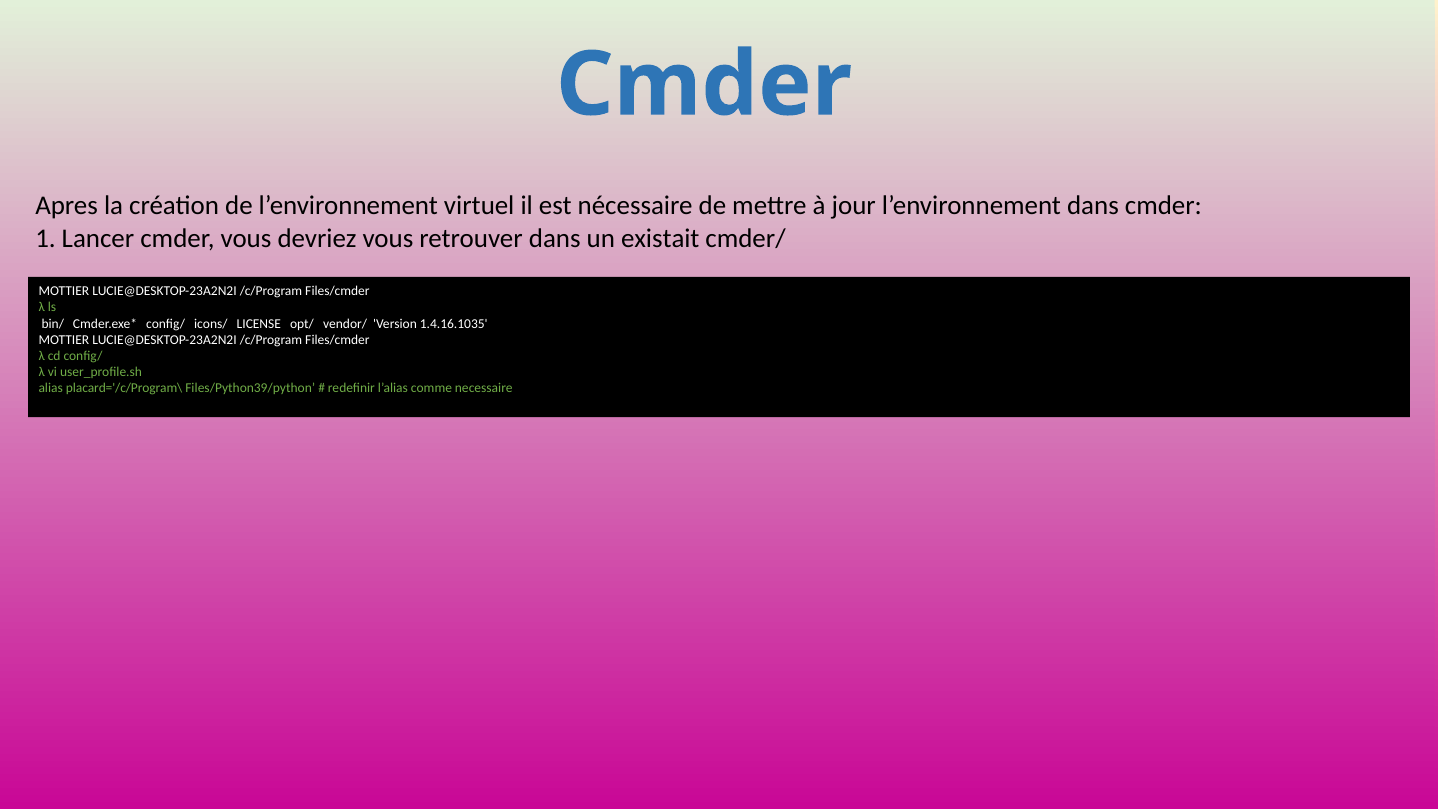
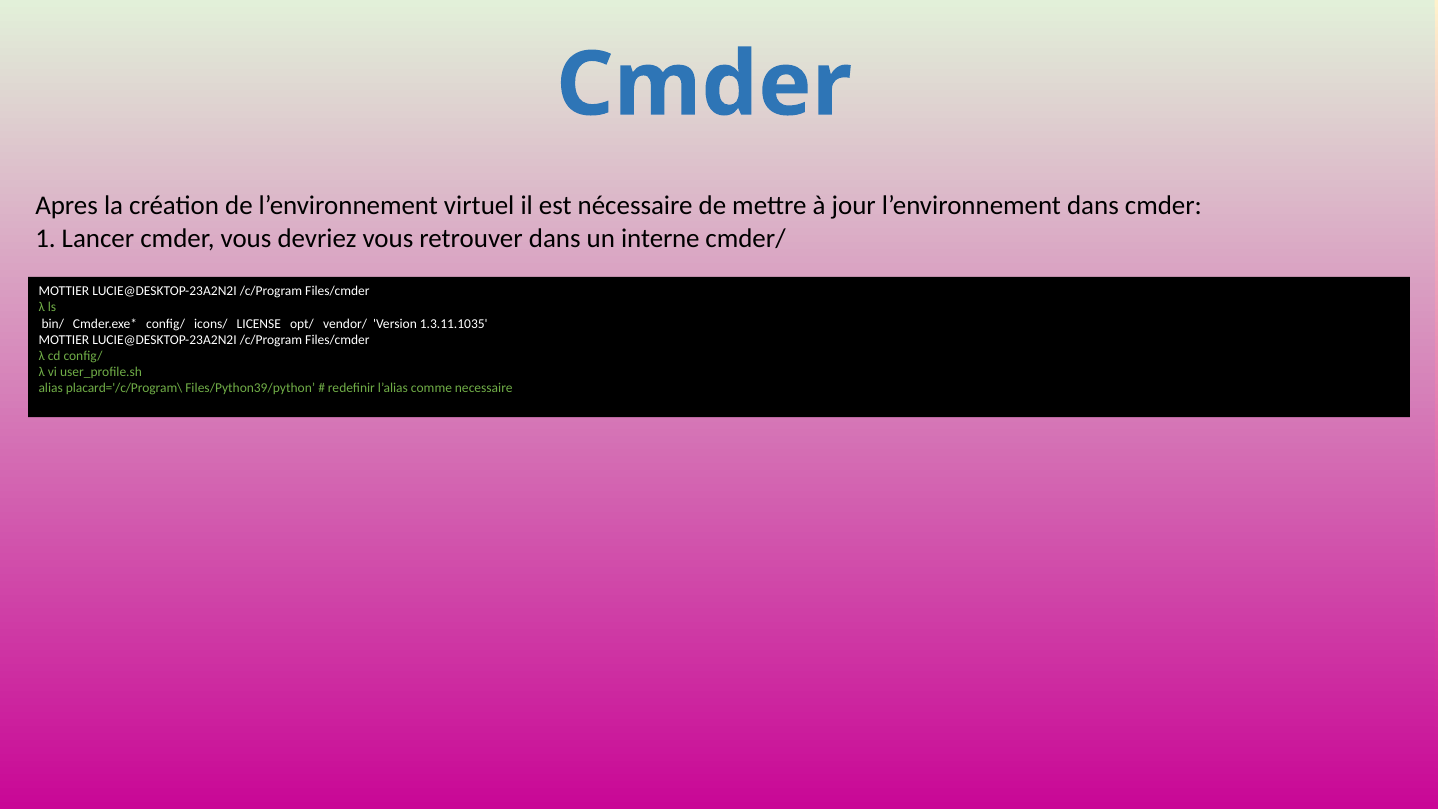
existait: existait -> interne
1.4.16.1035: 1.4.16.1035 -> 1.3.11.1035
